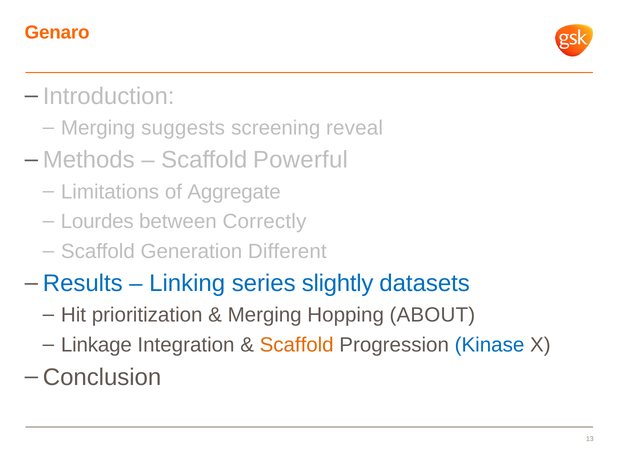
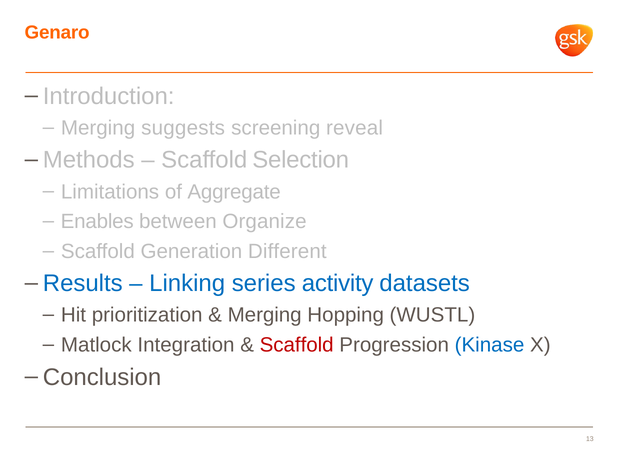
Powerful: Powerful -> Selection
Lourdes: Lourdes -> Enables
Correctly: Correctly -> Organize
slightly: slightly -> activity
ABOUT: ABOUT -> WUSTL
Linkage: Linkage -> Matlock
Scaffold at (297, 345) colour: orange -> red
